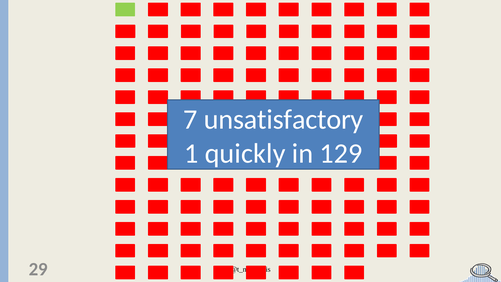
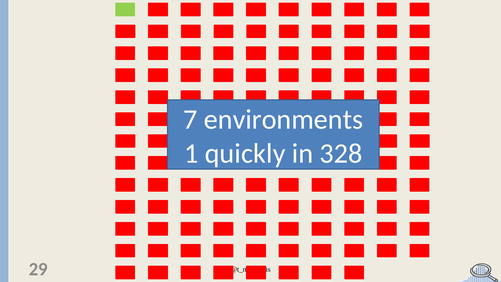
unsatisfactory: unsatisfactory -> environments
129: 129 -> 328
